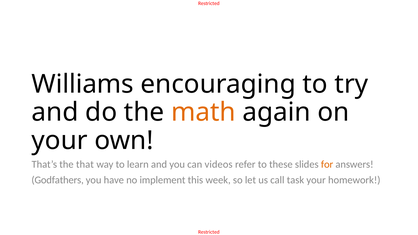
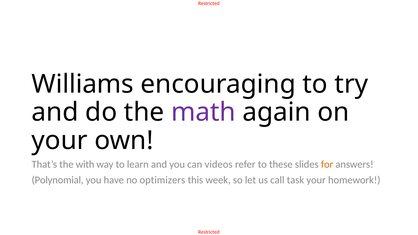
math colour: orange -> purple
that: that -> with
Godfathers: Godfathers -> Polynomial
implement: implement -> optimizers
